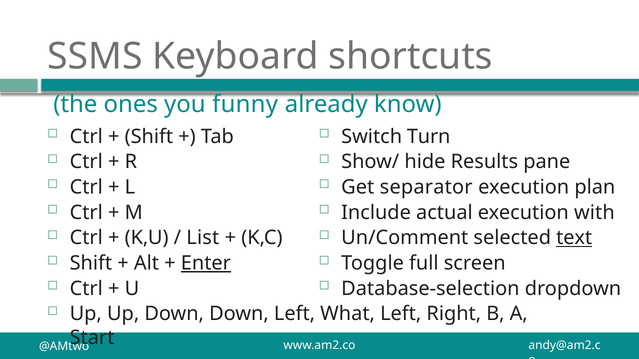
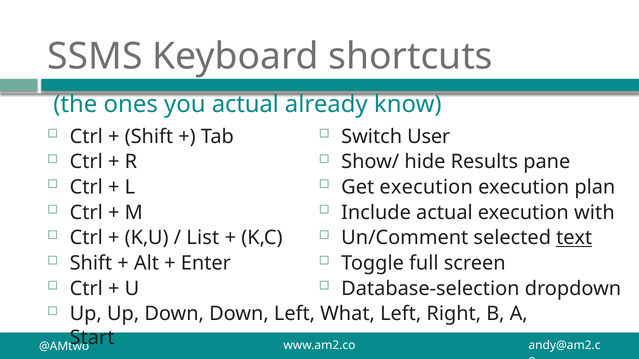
you funny: funny -> actual
Turn: Turn -> User
Get separator: separator -> execution
Enter underline: present -> none
